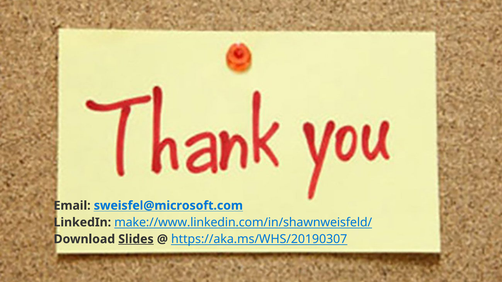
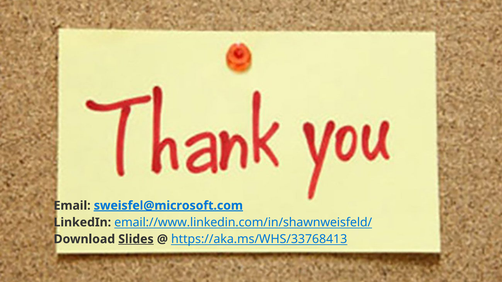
sweisfel@microsoft.com underline: none -> present
make://www.linkedin.com/in/shawnweisfeld/: make://www.linkedin.com/in/shawnweisfeld/ -> email://www.linkedin.com/in/shawnweisfeld/
https://aka.ms/WHS/20190307: https://aka.ms/WHS/20190307 -> https://aka.ms/WHS/33768413
